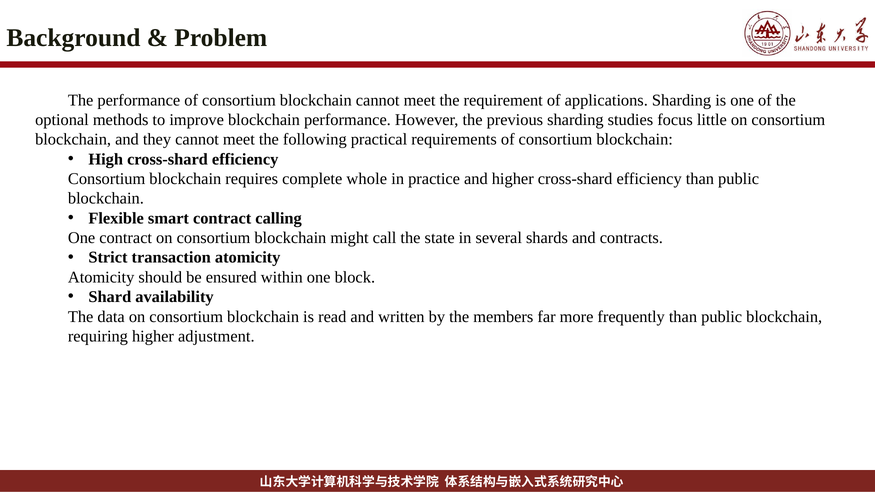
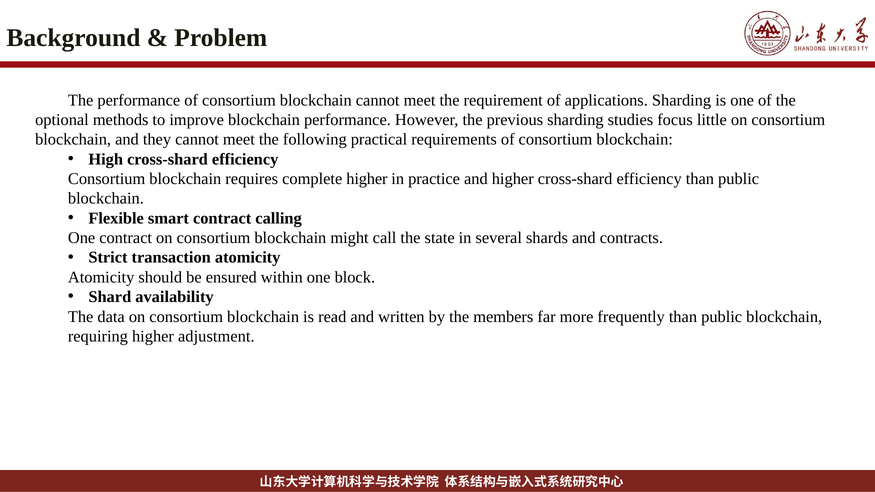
complete whole: whole -> higher
